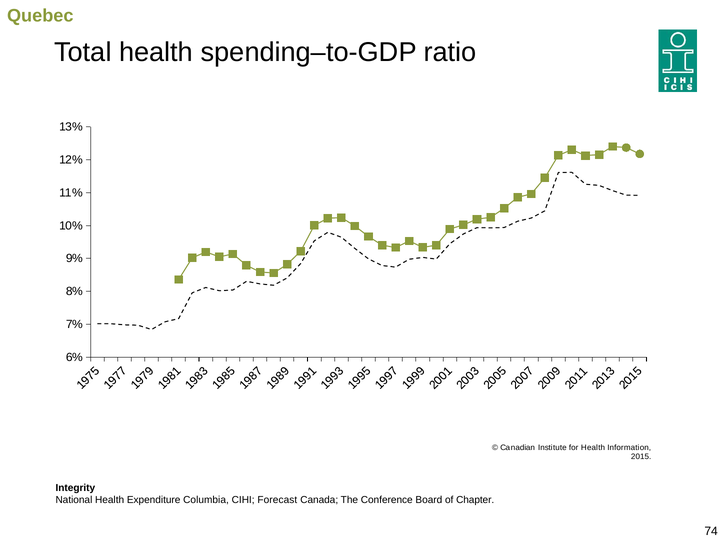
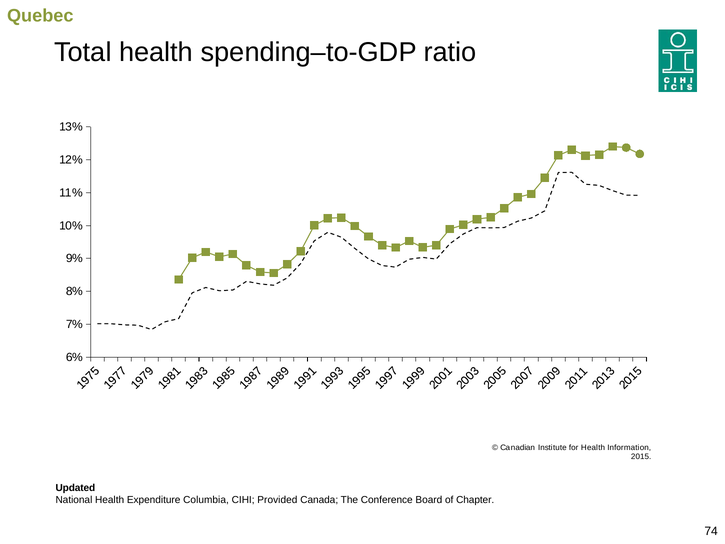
Integrity: Integrity -> Updated
Forecast: Forecast -> Provided
